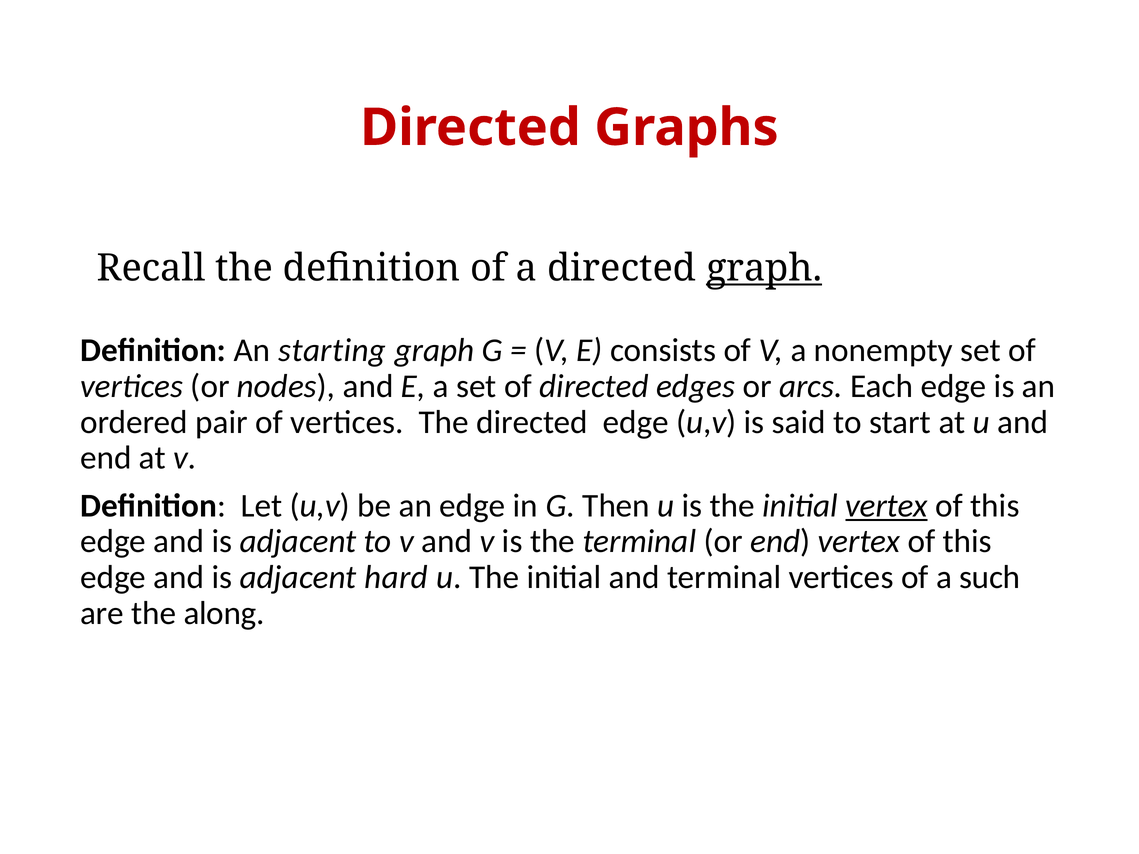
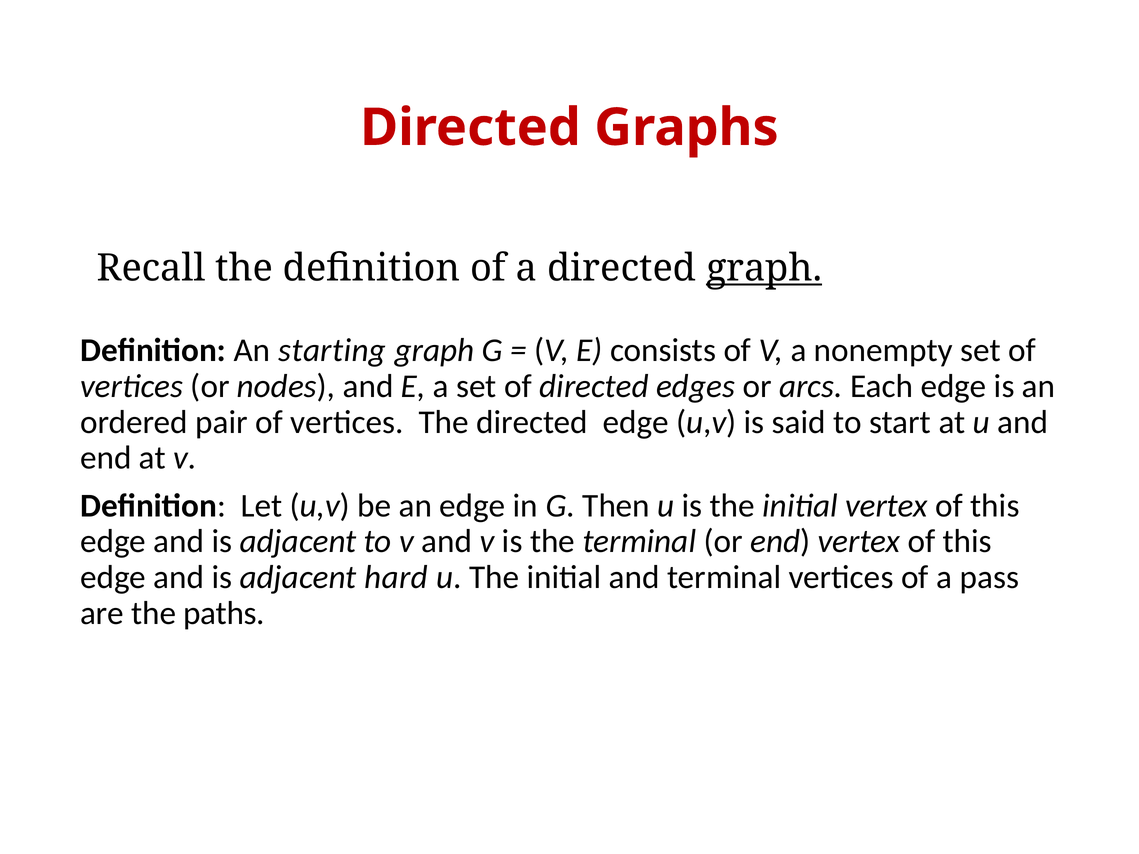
vertex at (887, 506) underline: present -> none
such: such -> pass
along: along -> paths
